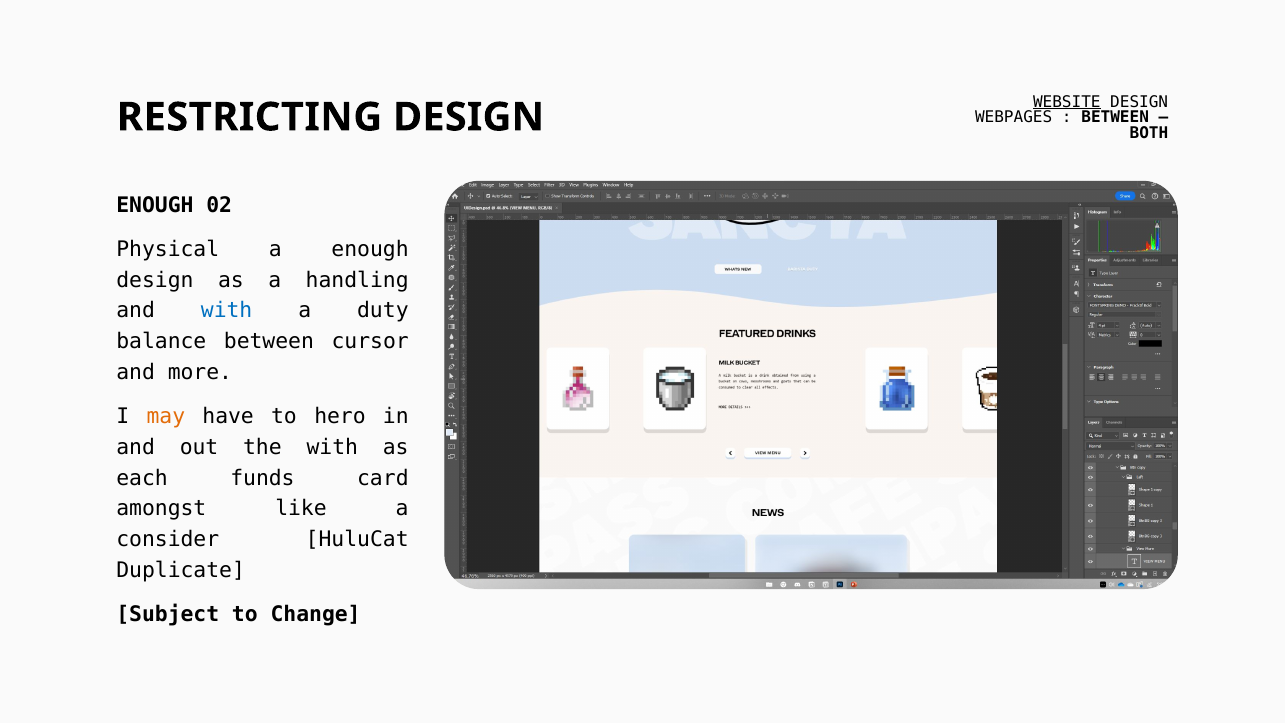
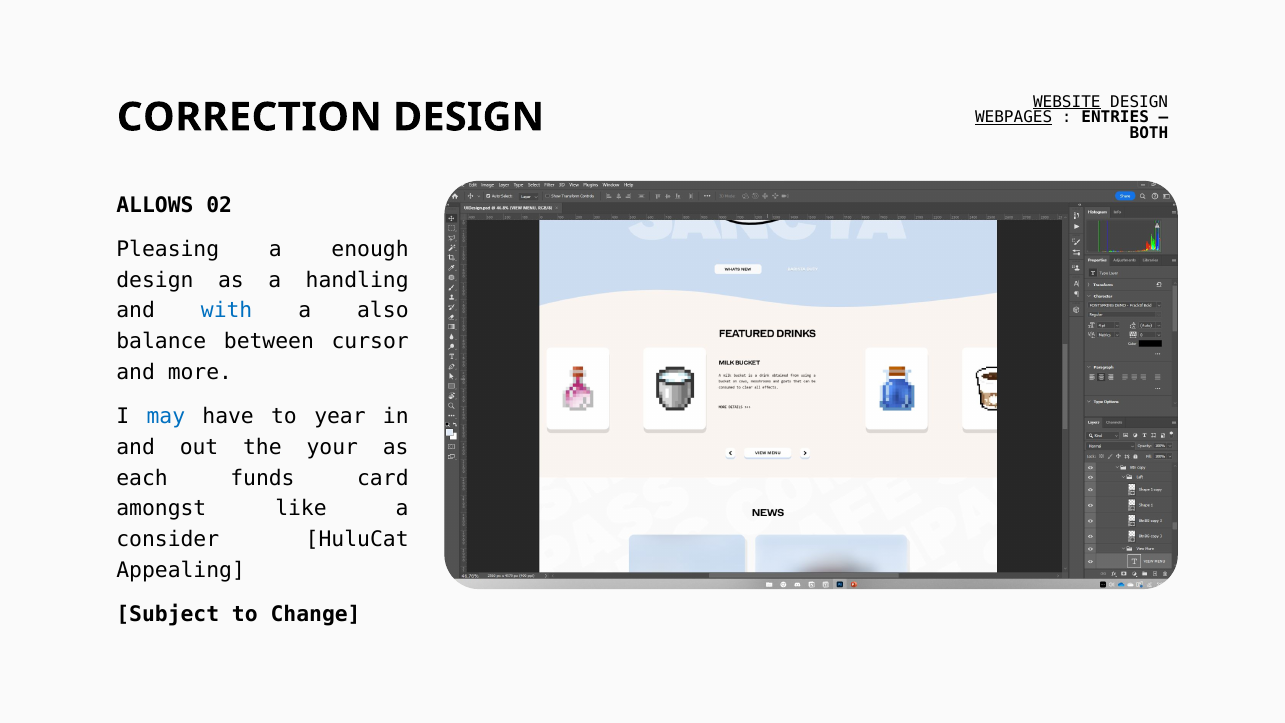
WEBPAGES underline: none -> present
BETWEEN at (1115, 117): BETWEEN -> ENTRIES
RESTRICTING: RESTRICTING -> CORRECTION
ENOUGH at (155, 205): ENOUGH -> ALLOWS
Physical: Physical -> Pleasing
duty: duty -> also
may colour: orange -> blue
hero: hero -> year
the with: with -> your
Duplicate: Duplicate -> Appealing
